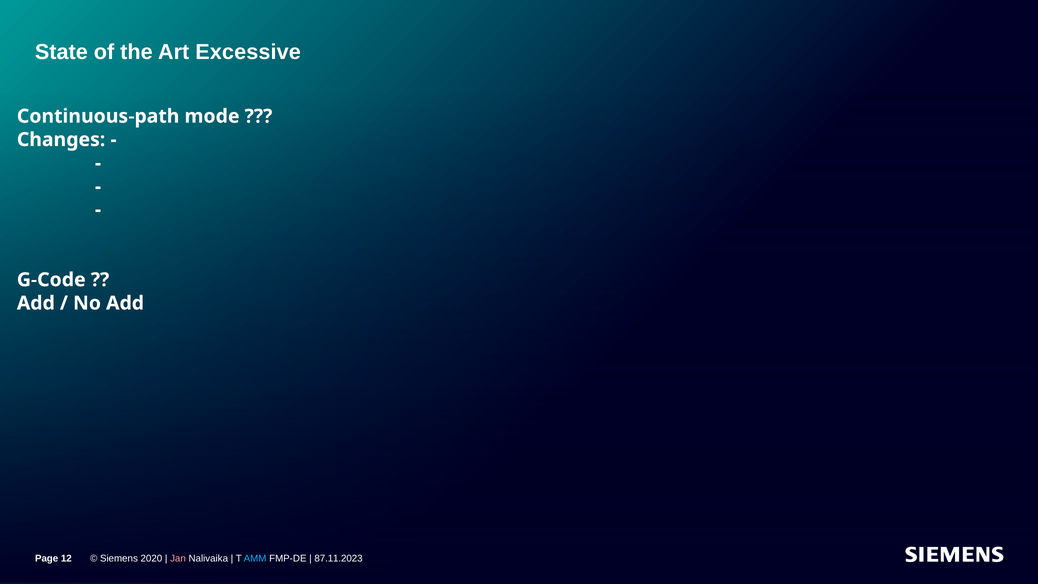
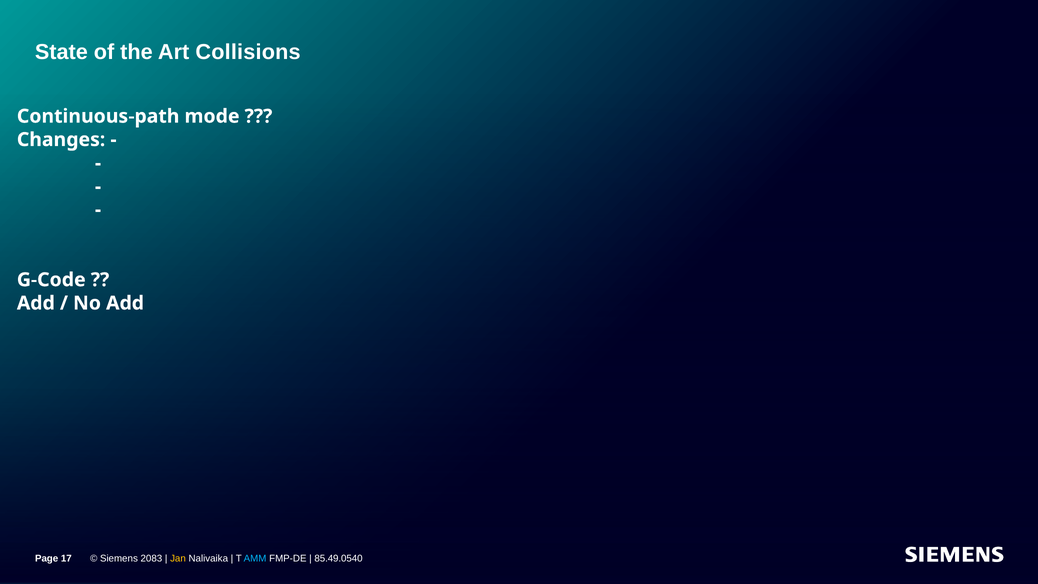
Excessive: Excessive -> Collisions
12: 12 -> 17
2020: 2020 -> 2083
Jan colour: pink -> yellow
87.11.2023: 87.11.2023 -> 85.49.0540
